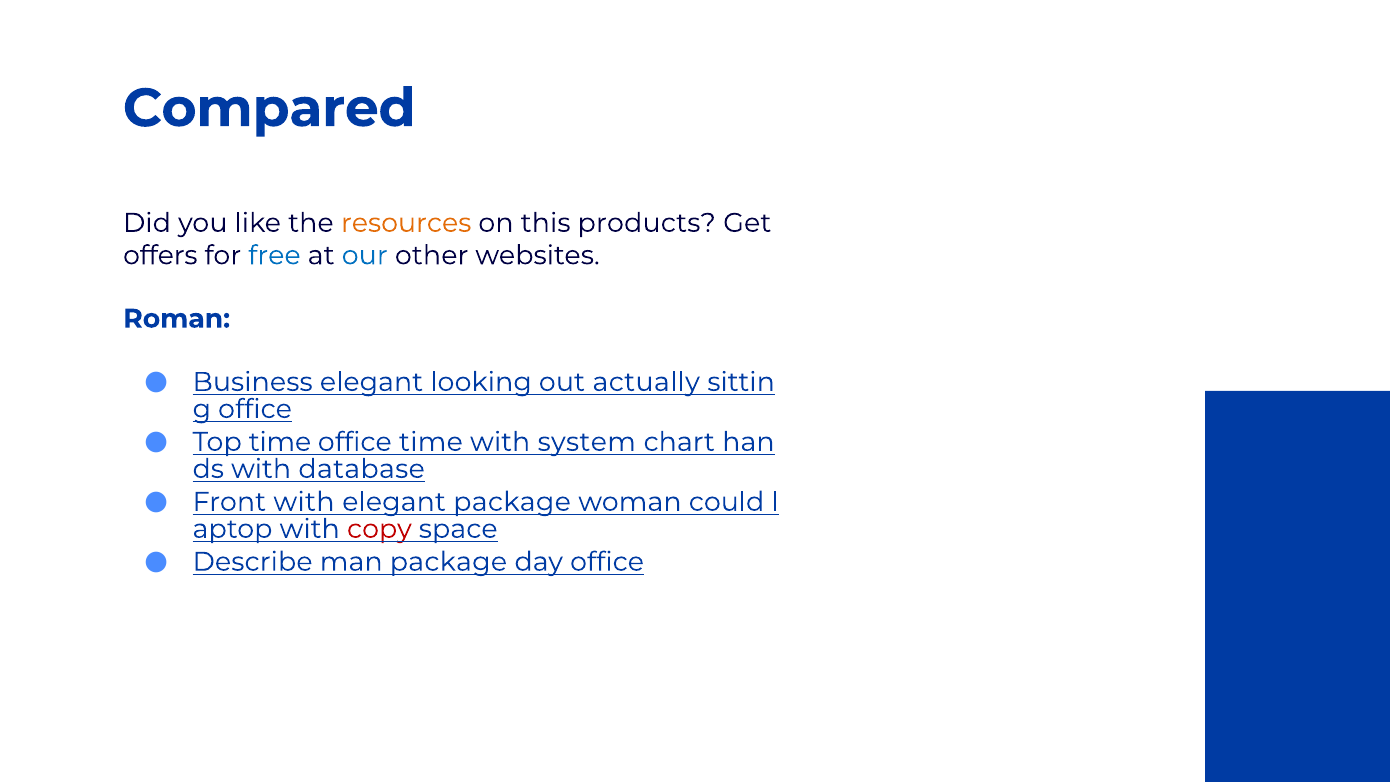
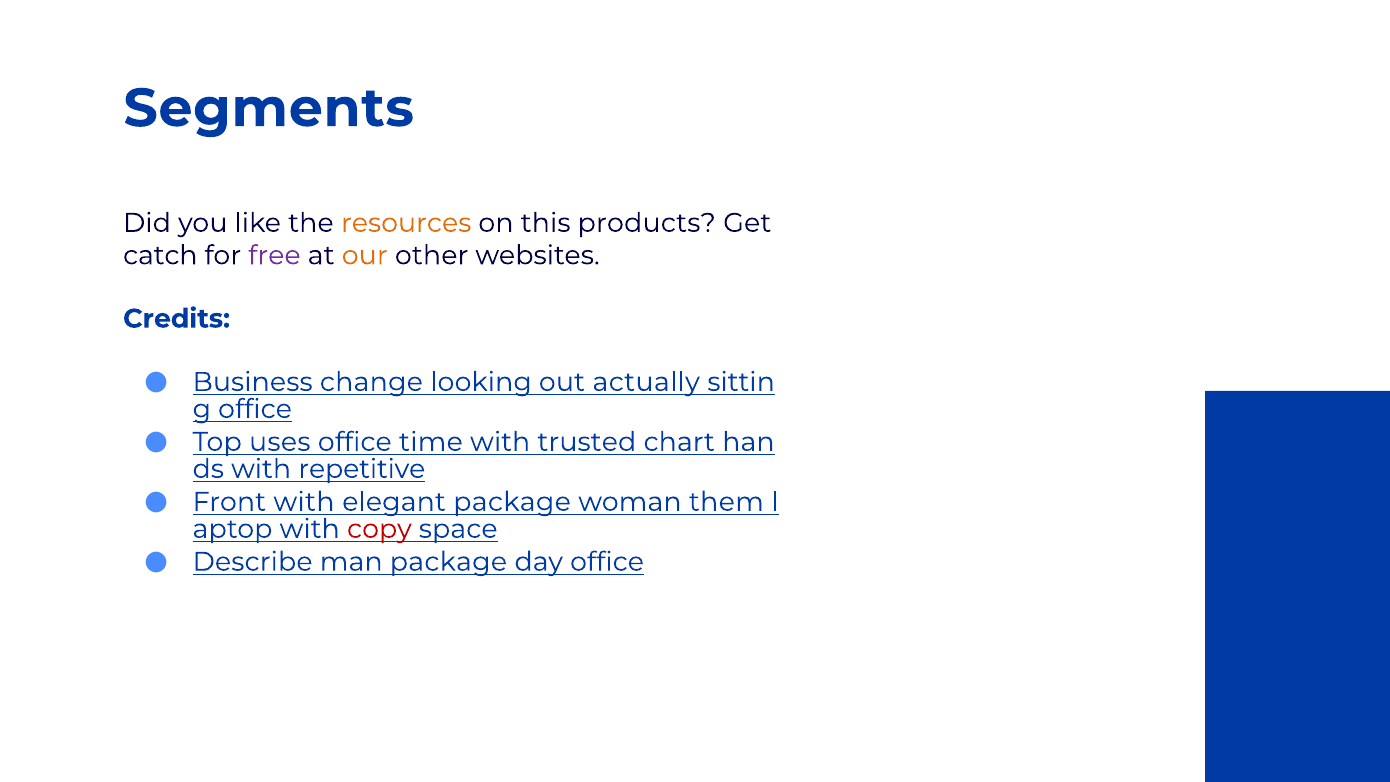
Compared: Compared -> Segments
offers: offers -> catch
free colour: blue -> purple
our colour: blue -> orange
Roman: Roman -> Credits
Business elegant: elegant -> change
Top time: time -> uses
system: system -> trusted
database: database -> repetitive
could: could -> them
